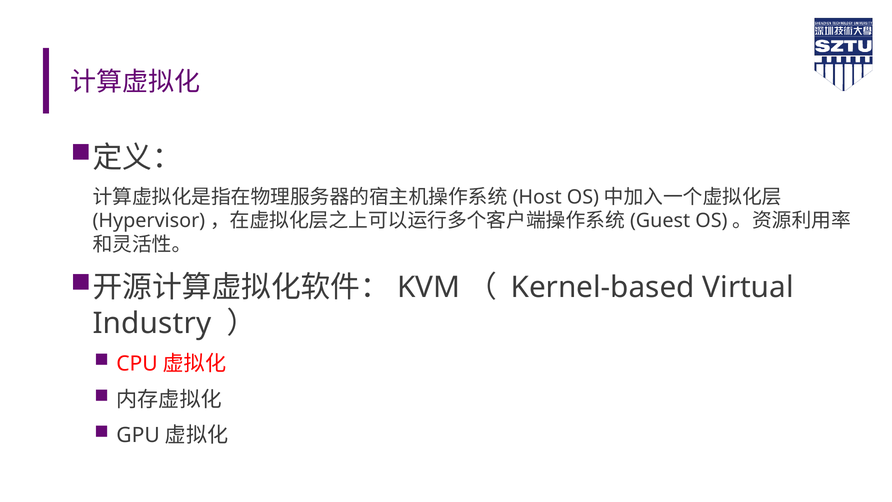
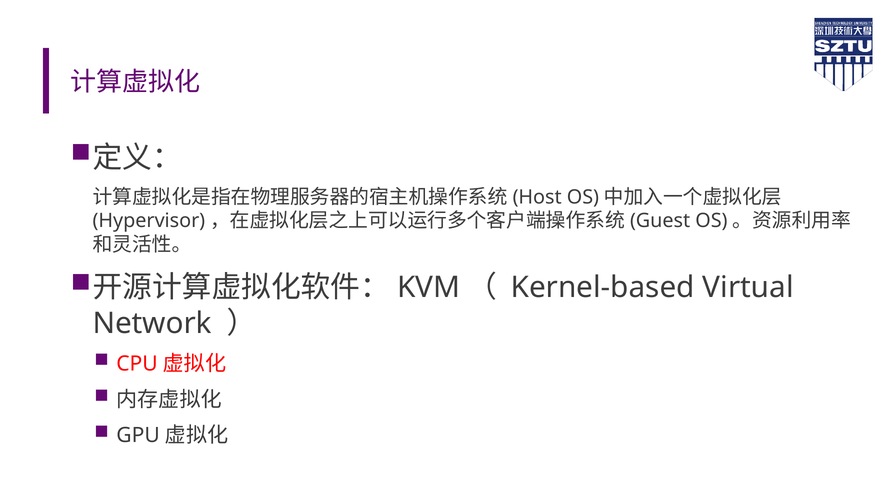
Industry: Industry -> Network
